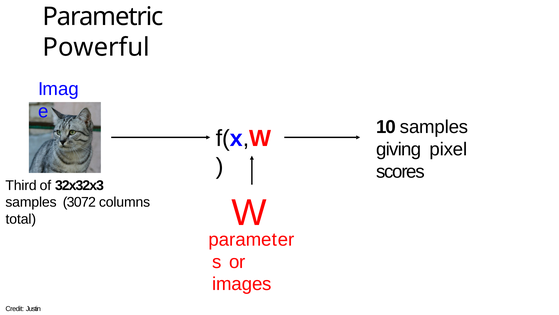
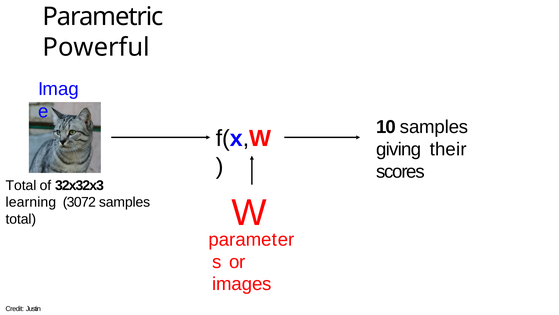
pixel: pixel -> their
Third at (21, 185): Third -> Total
samples at (31, 202): samples -> learning
3072 columns: columns -> samples
